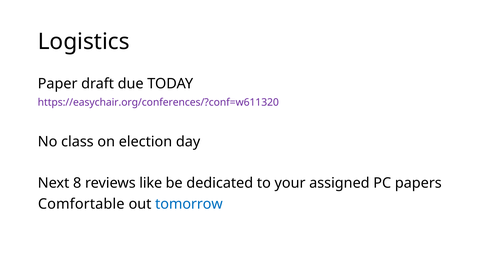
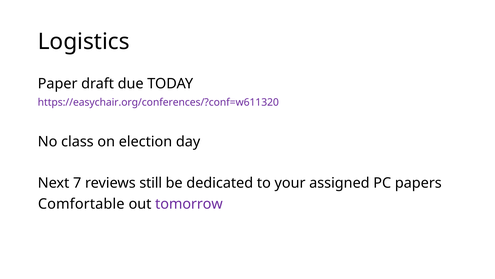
8: 8 -> 7
like: like -> still
tomorrow colour: blue -> purple
